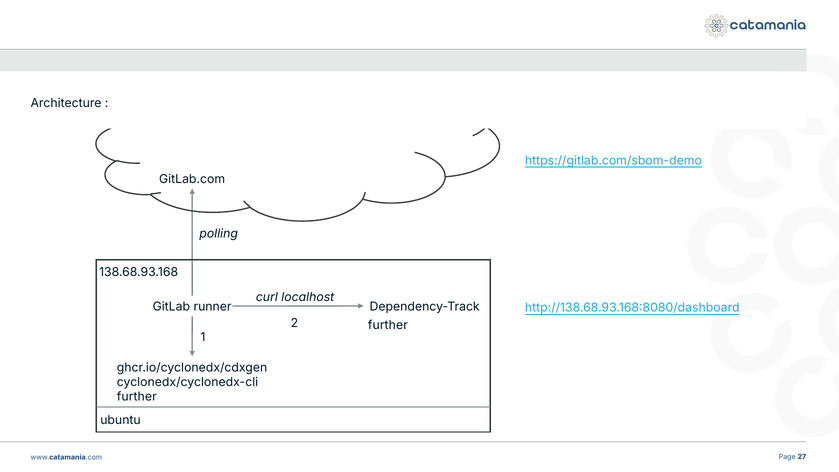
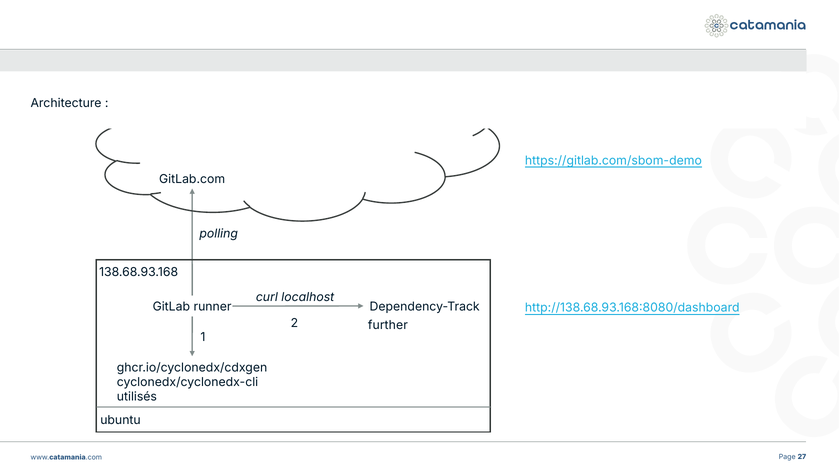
further at (137, 397): further -> utilisés
